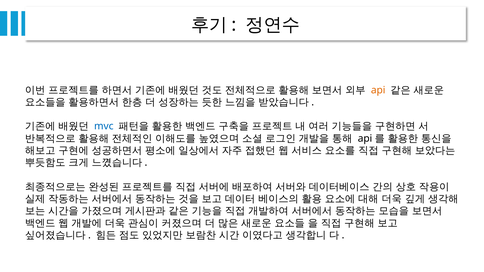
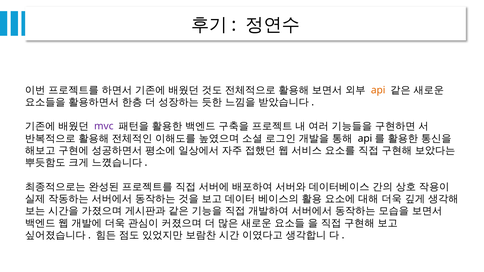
mvc colour: blue -> purple
